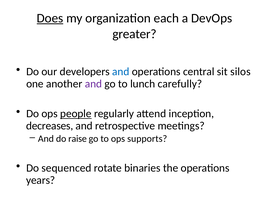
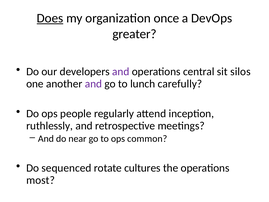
each: each -> once
and at (121, 72) colour: blue -> purple
people underline: present -> none
decreases: decreases -> ruthlessly
raise: raise -> near
supports: supports -> common
binaries: binaries -> cultures
years: years -> most
